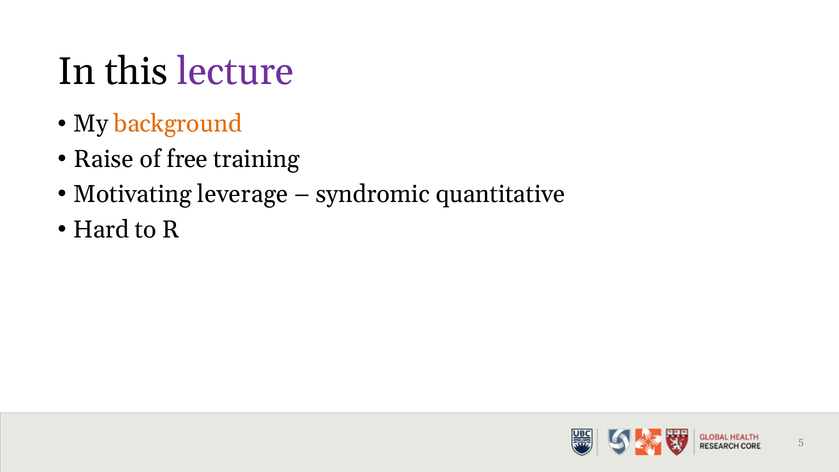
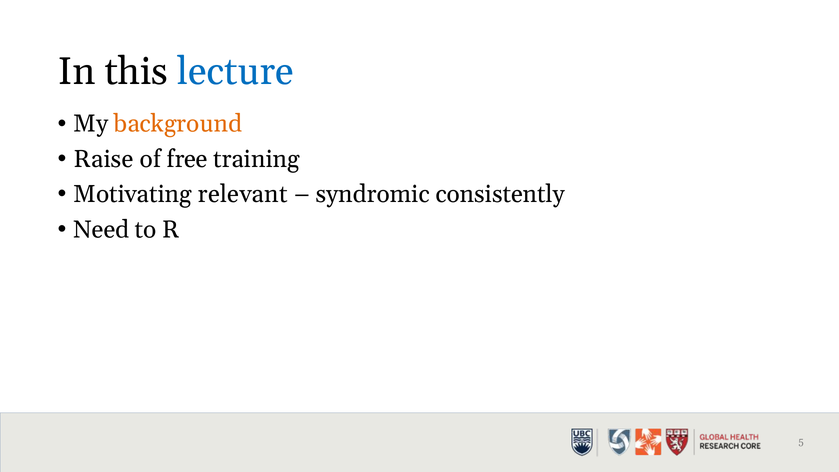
lecture colour: purple -> blue
leverage: leverage -> relevant
quantitative: quantitative -> consistently
Hard: Hard -> Need
